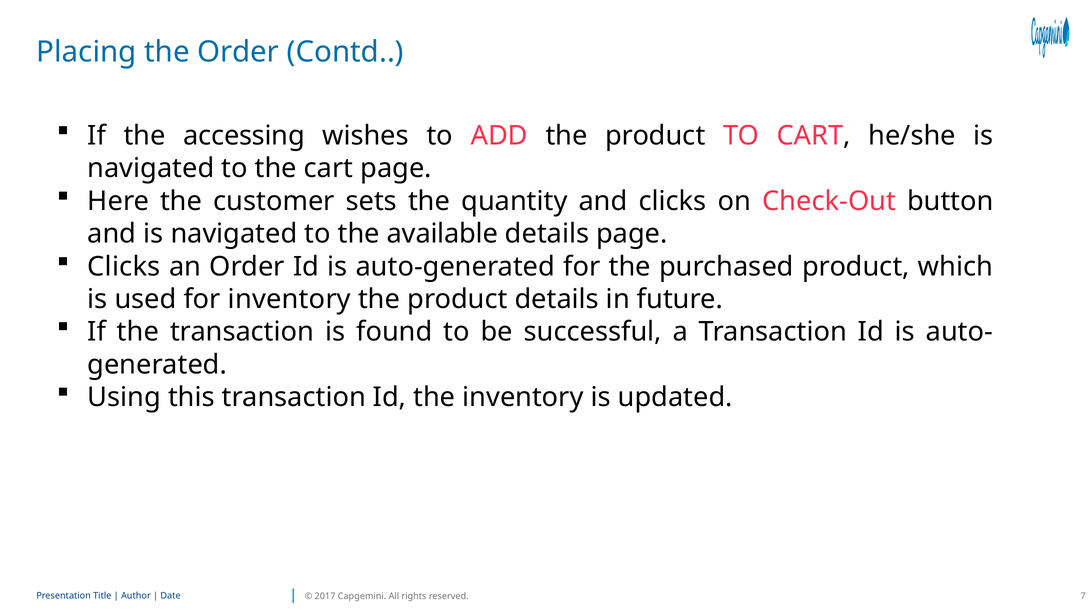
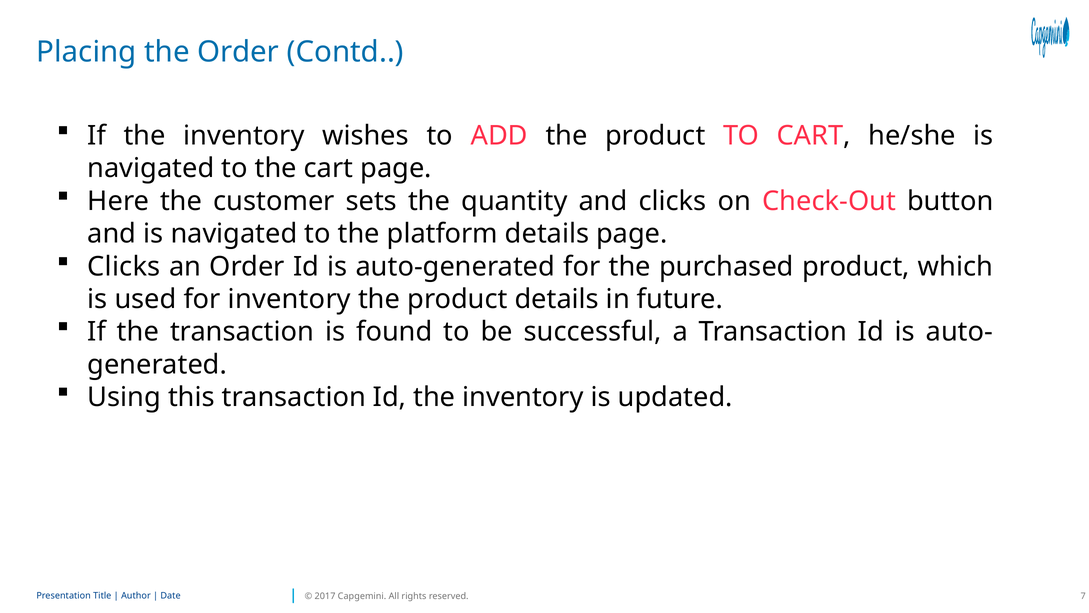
If the accessing: accessing -> inventory
available: available -> platform
